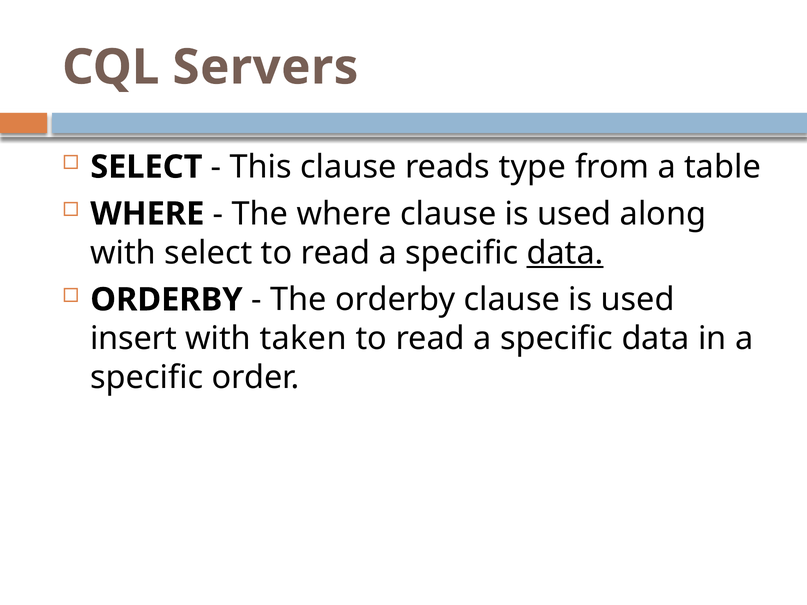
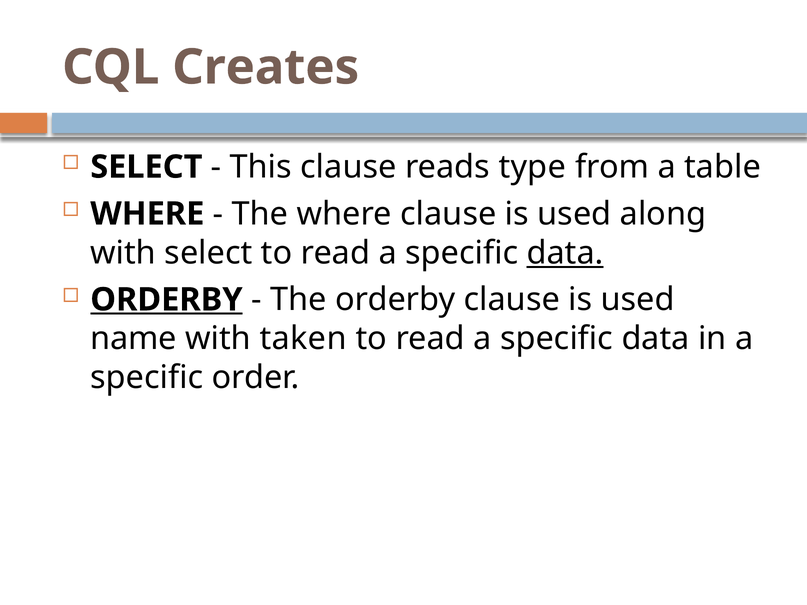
Servers: Servers -> Creates
ORDERBY at (166, 300) underline: none -> present
insert: insert -> name
